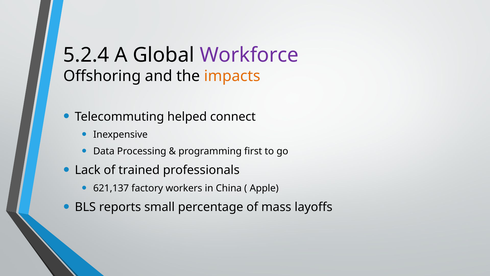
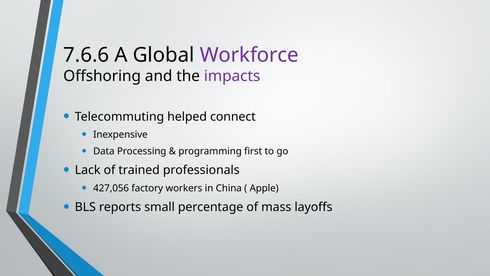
5.2.4: 5.2.4 -> 7.6.6
impacts colour: orange -> purple
621,137: 621,137 -> 427,056
